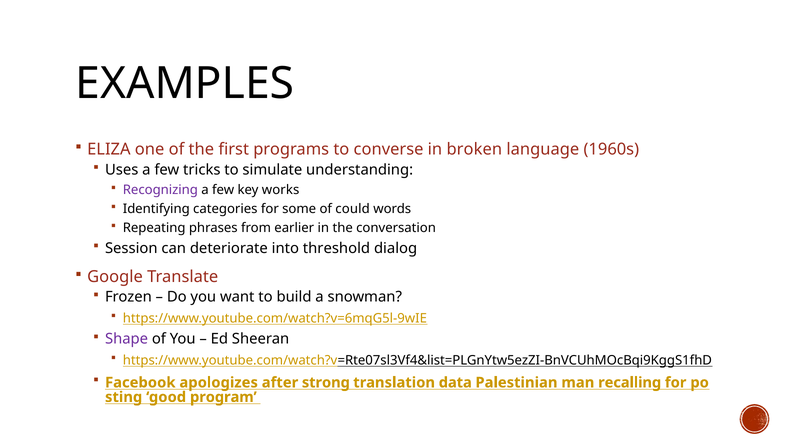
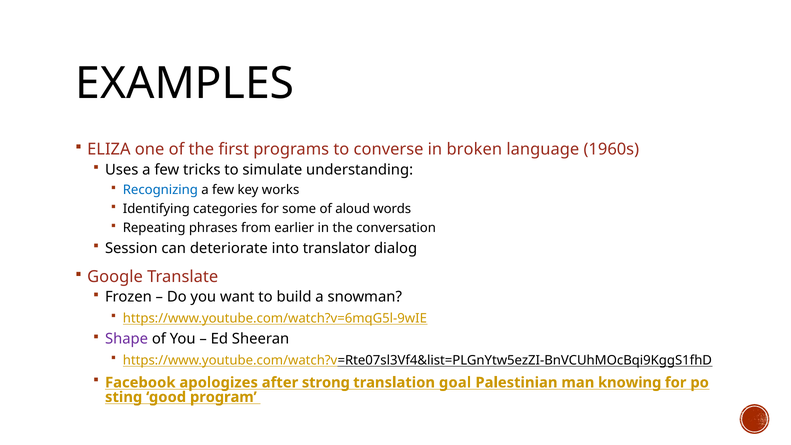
Recognizing colour: purple -> blue
could: could -> aloud
threshold: threshold -> translator
data: data -> goal
recalling: recalling -> knowing
